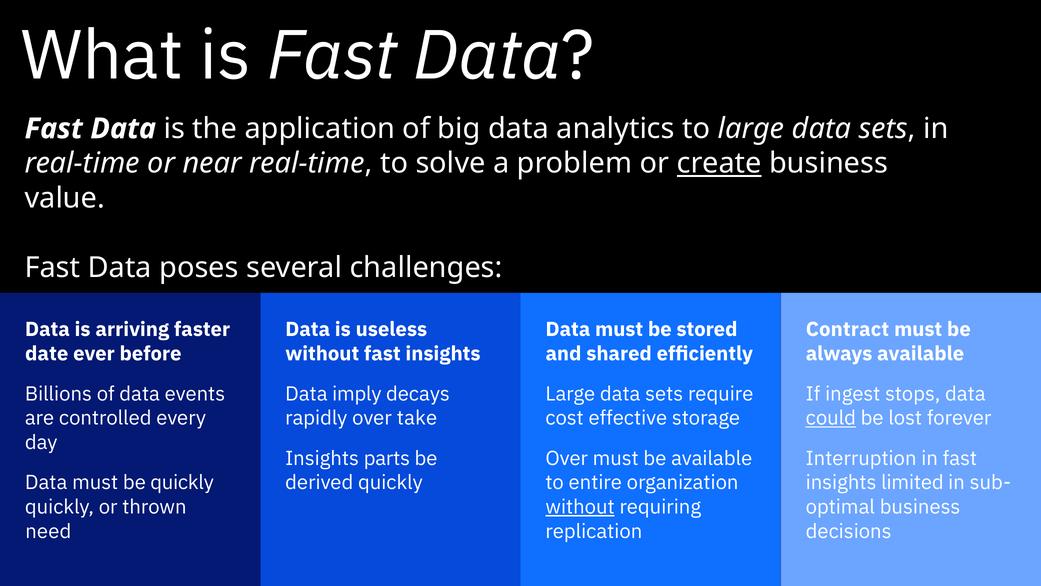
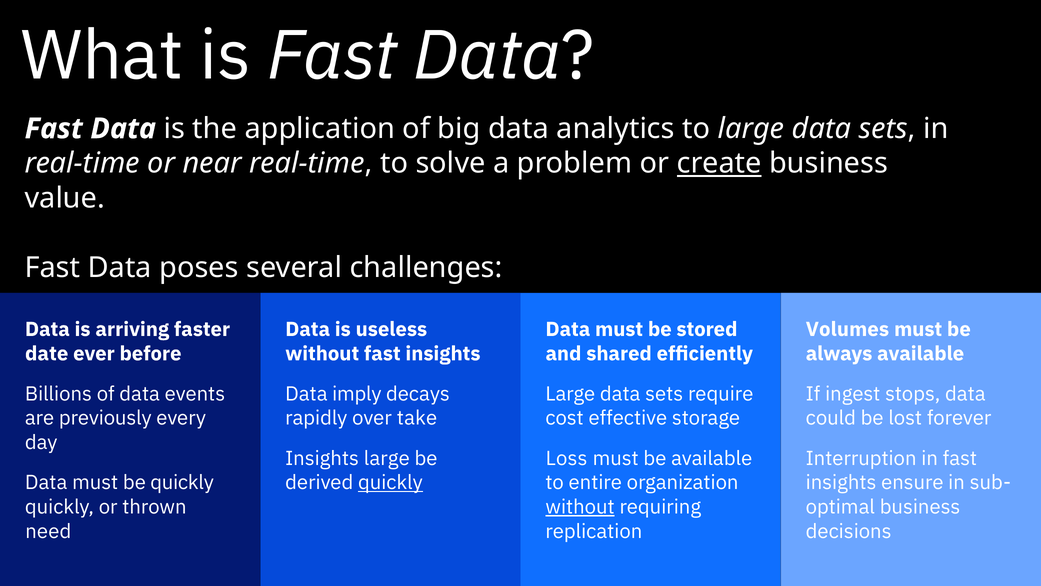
Contract: Contract -> Volumes
controlled: controlled -> previously
could underline: present -> none
Insights parts: parts -> large
Over at (567, 458): Over -> Loss
quickly at (390, 482) underline: none -> present
limited: limited -> ensure
